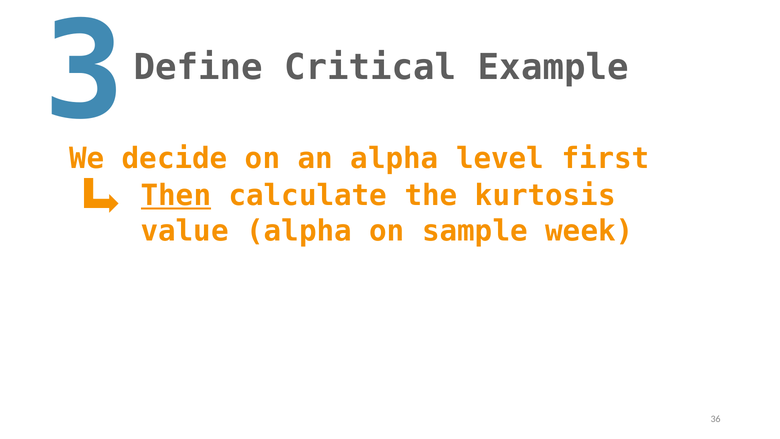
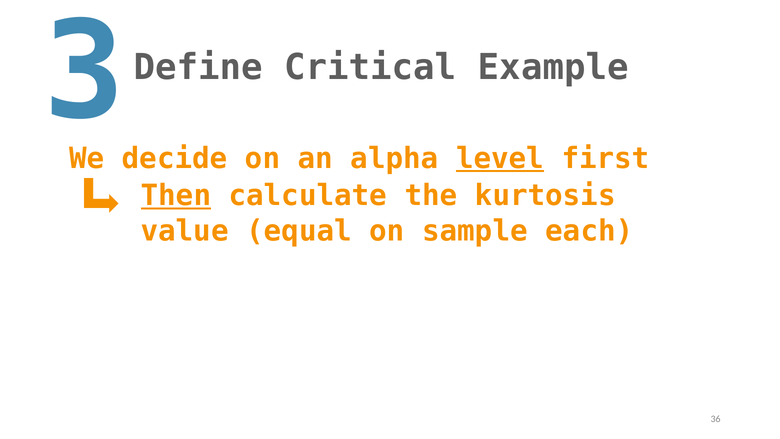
level underline: none -> present
value alpha: alpha -> equal
week: week -> each
